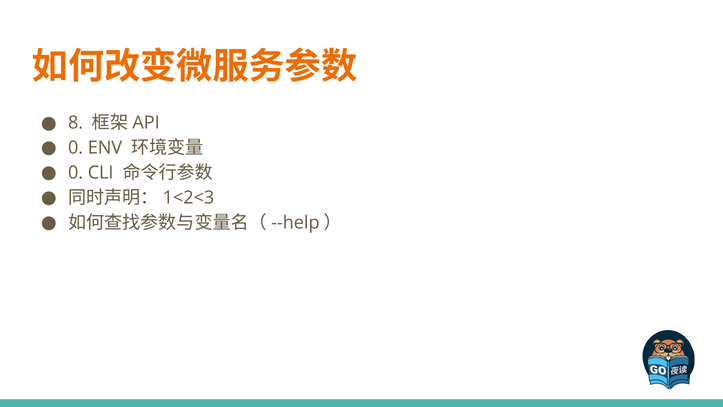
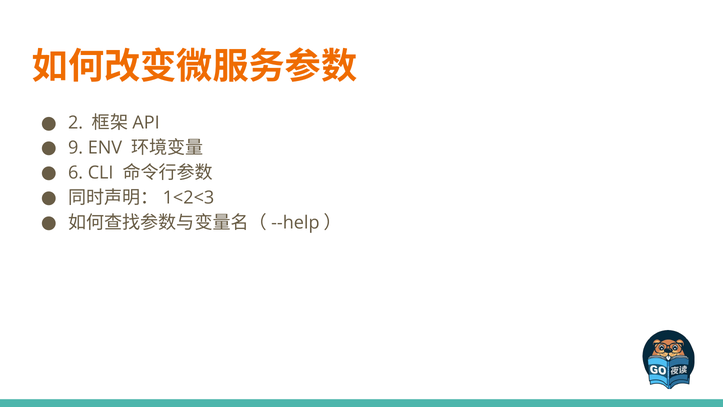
8: 8 -> 2
0 at (76, 148): 0 -> 9
0 at (76, 173): 0 -> 6
